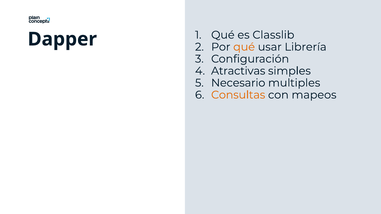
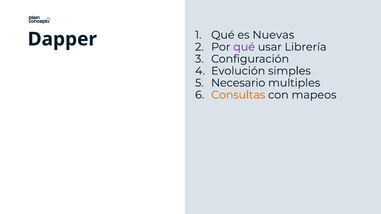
Classlib: Classlib -> Nuevas
qué at (244, 47) colour: orange -> purple
Atractivas: Atractivas -> Evolución
